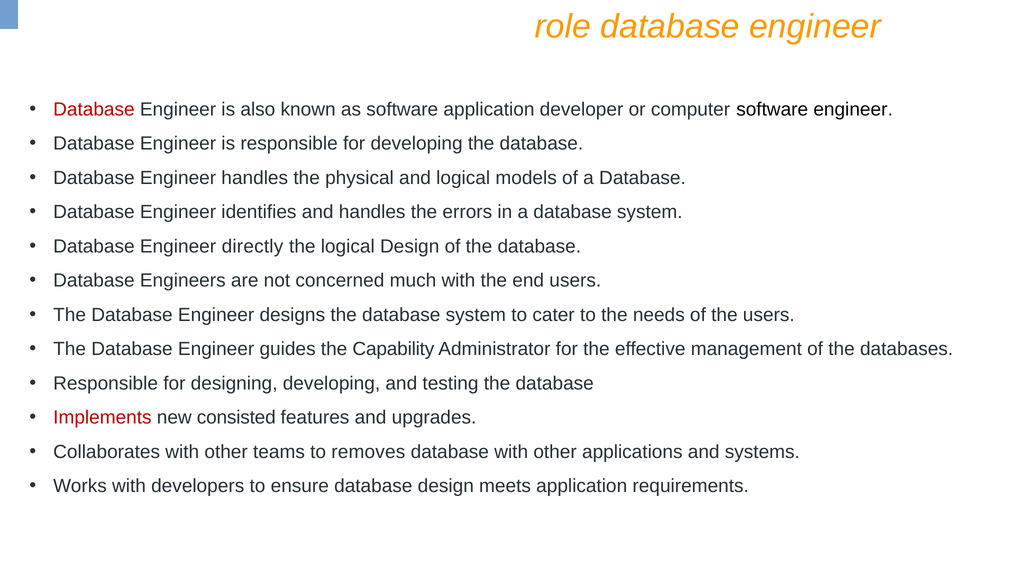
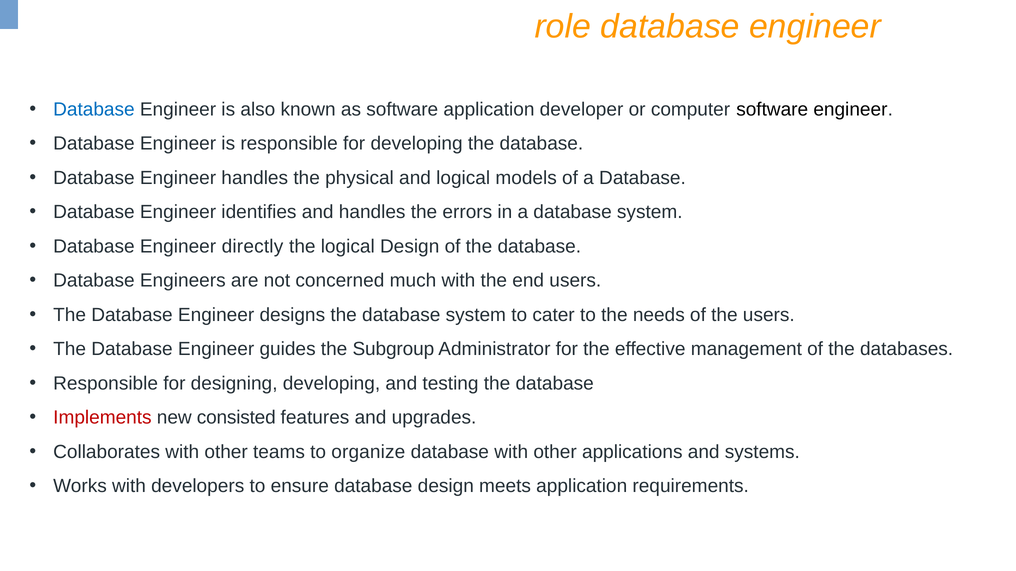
Database at (94, 109) colour: red -> blue
Capability: Capability -> Subgroup
removes: removes -> organize
